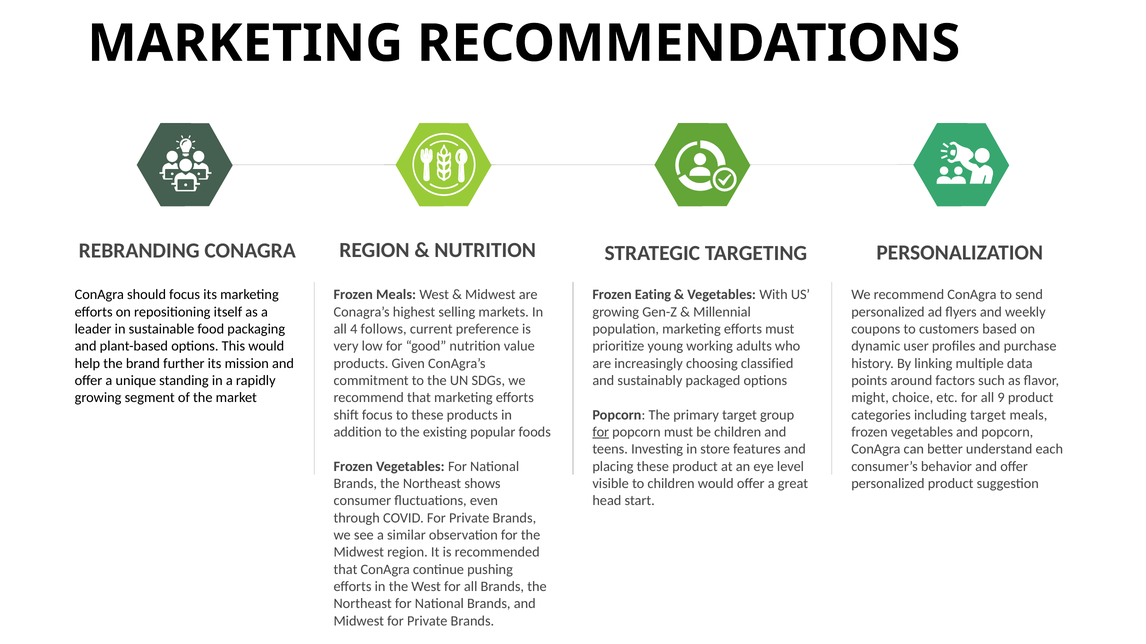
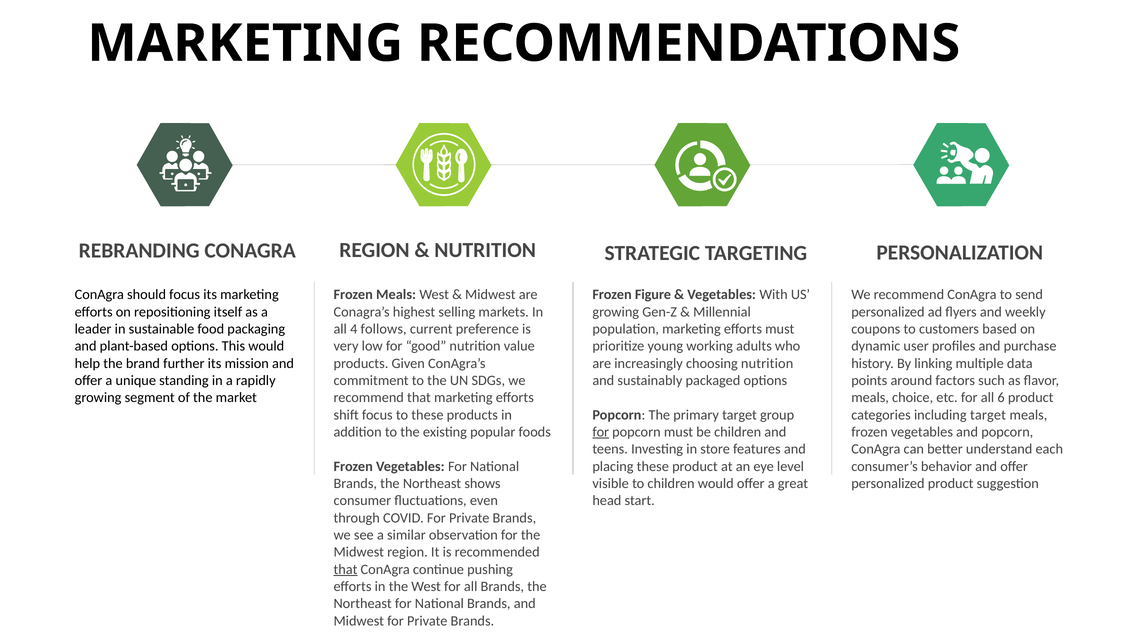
Eating: Eating -> Figure
choosing classified: classified -> nutrition
might at (870, 398): might -> meals
9: 9 -> 6
that at (345, 570) underline: none -> present
